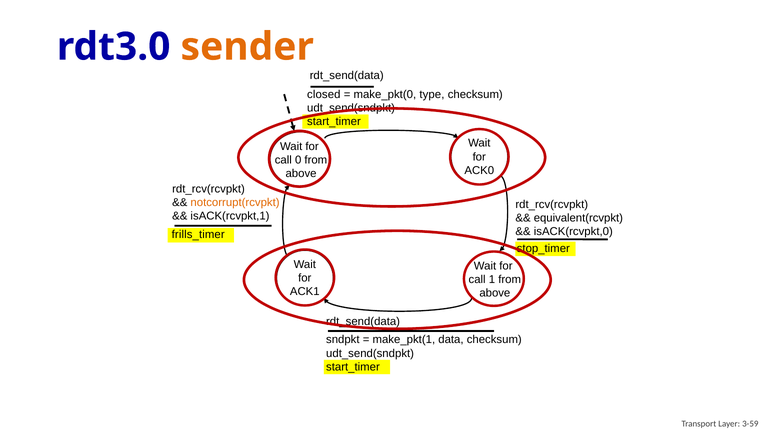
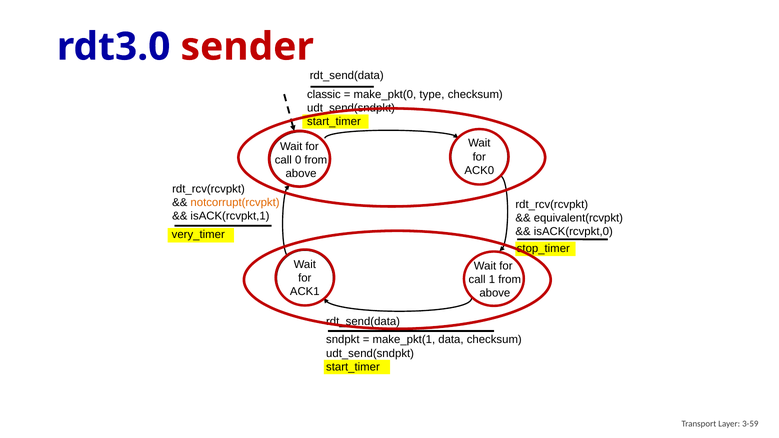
sender colour: orange -> red
closed: closed -> classic
frills_timer: frills_timer -> very_timer
